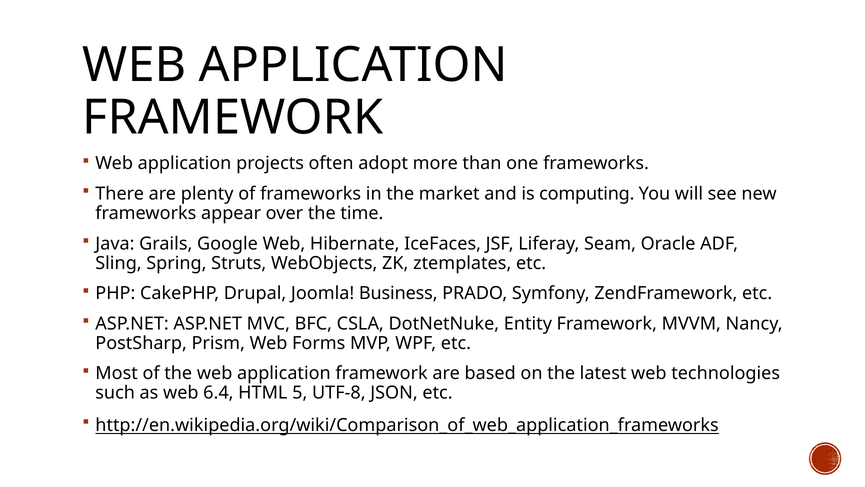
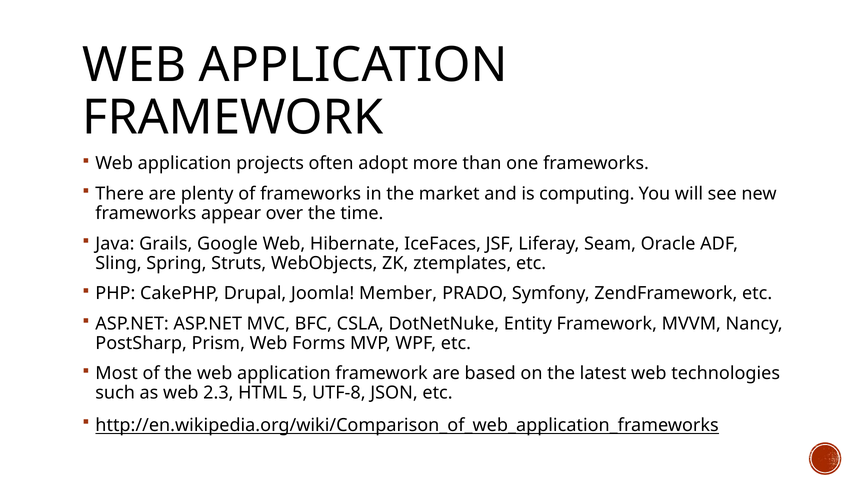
Business: Business -> Member
6.4: 6.4 -> 2.3
